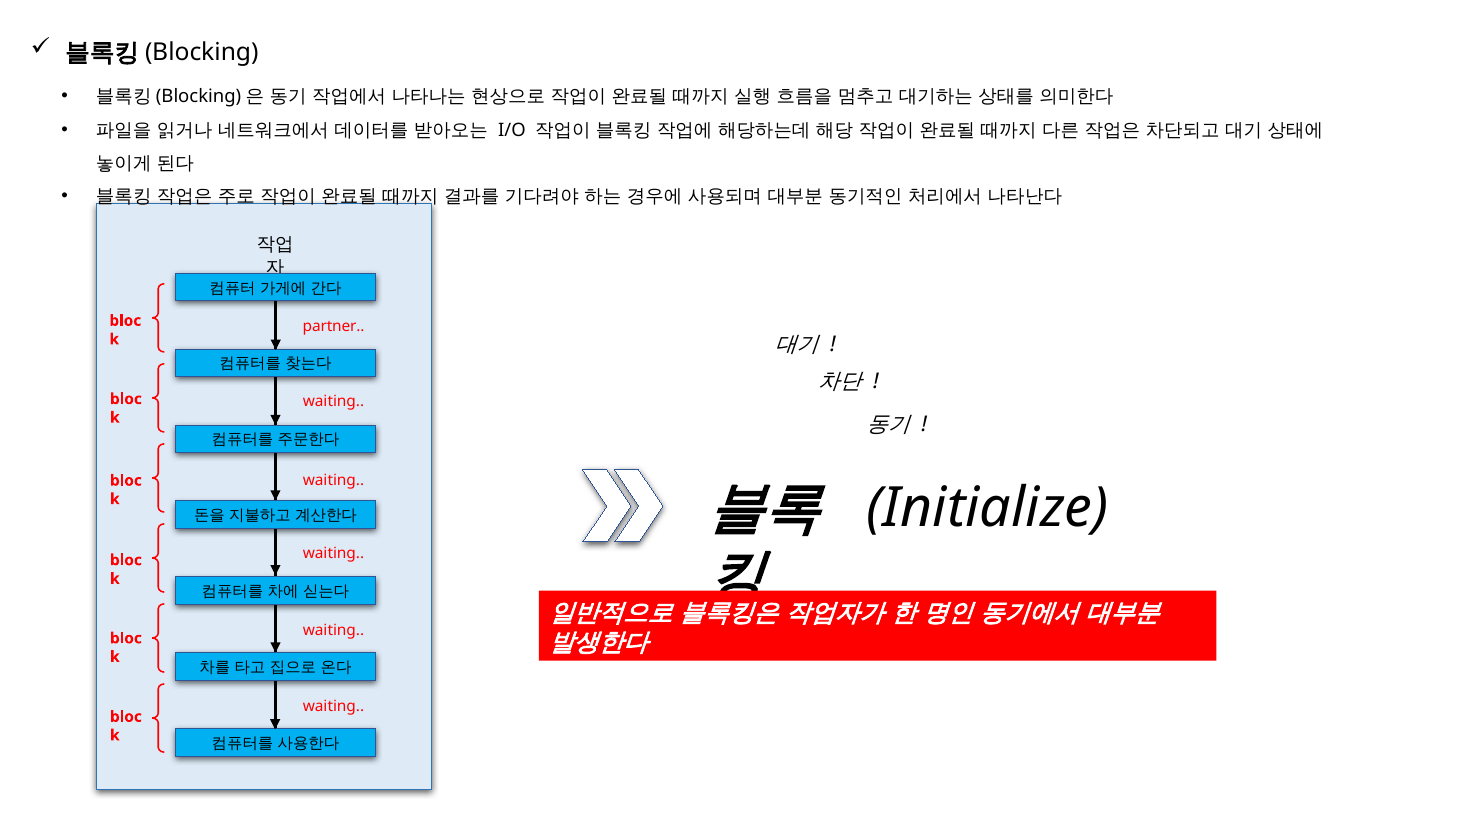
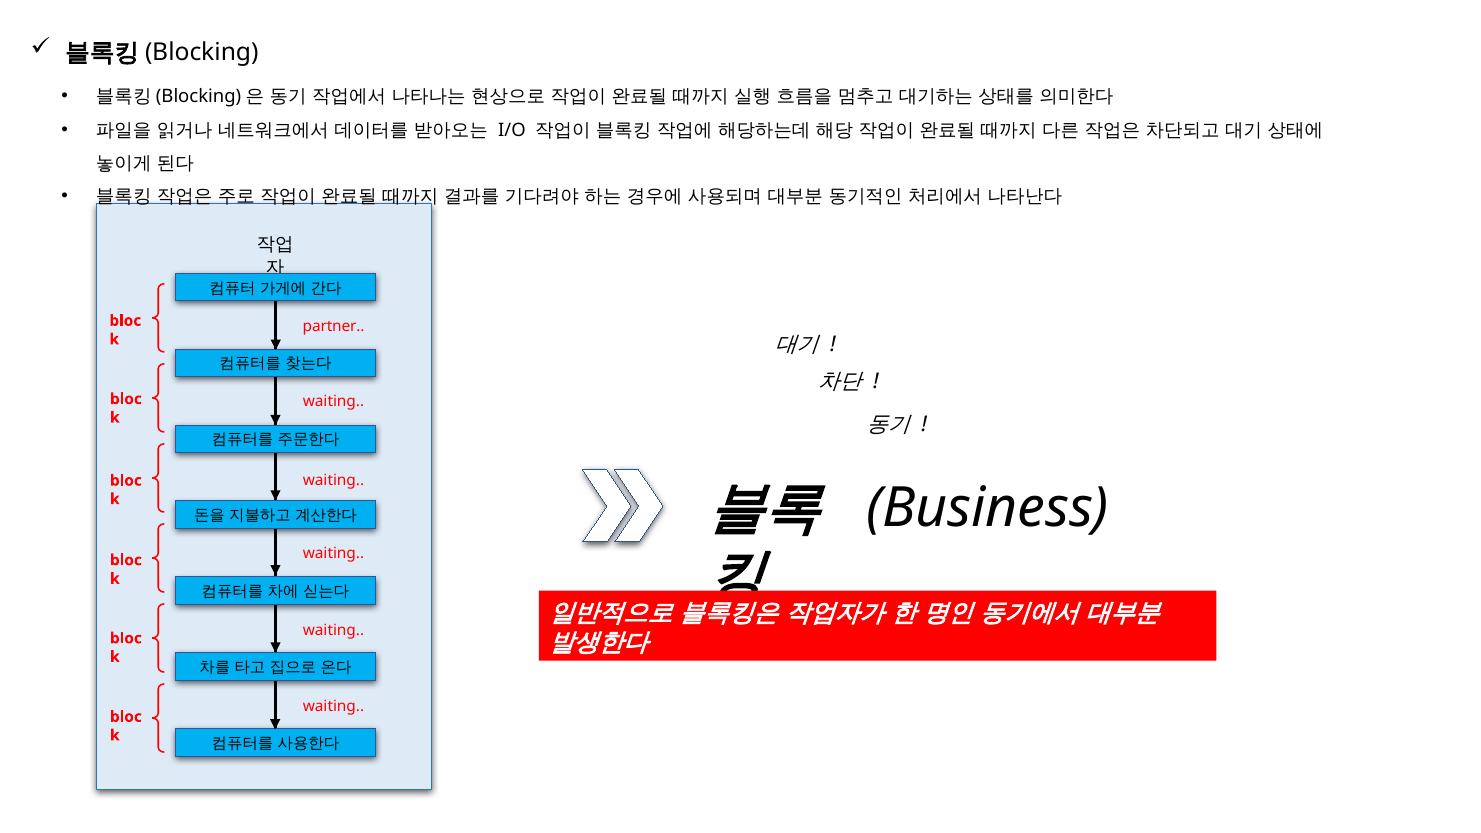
Initialize: Initialize -> Business
